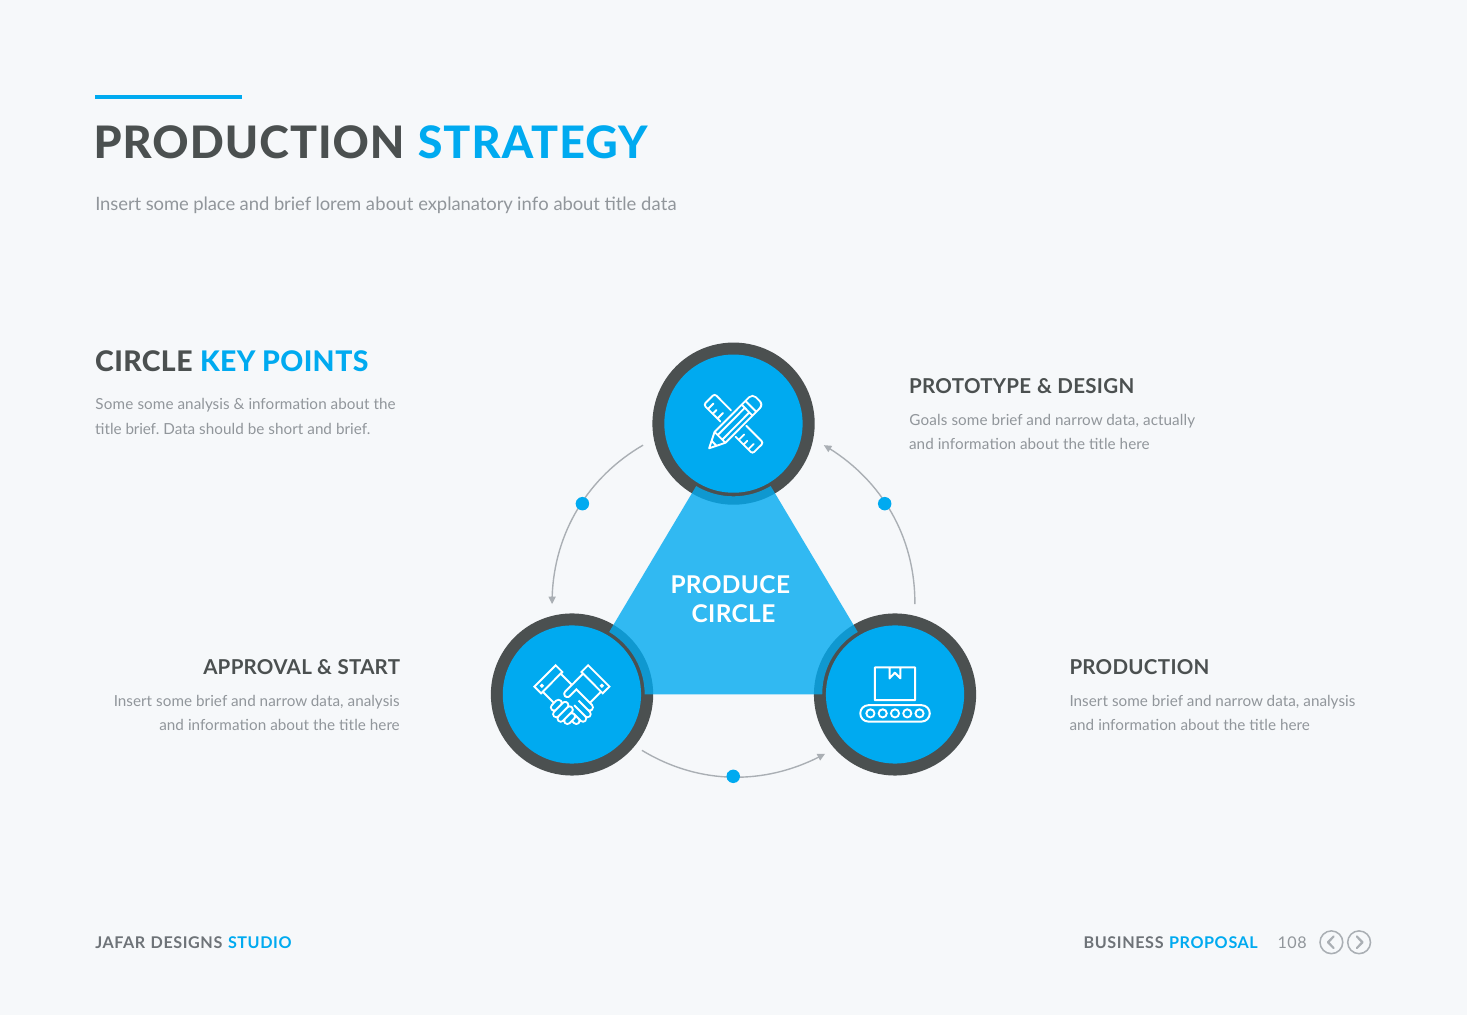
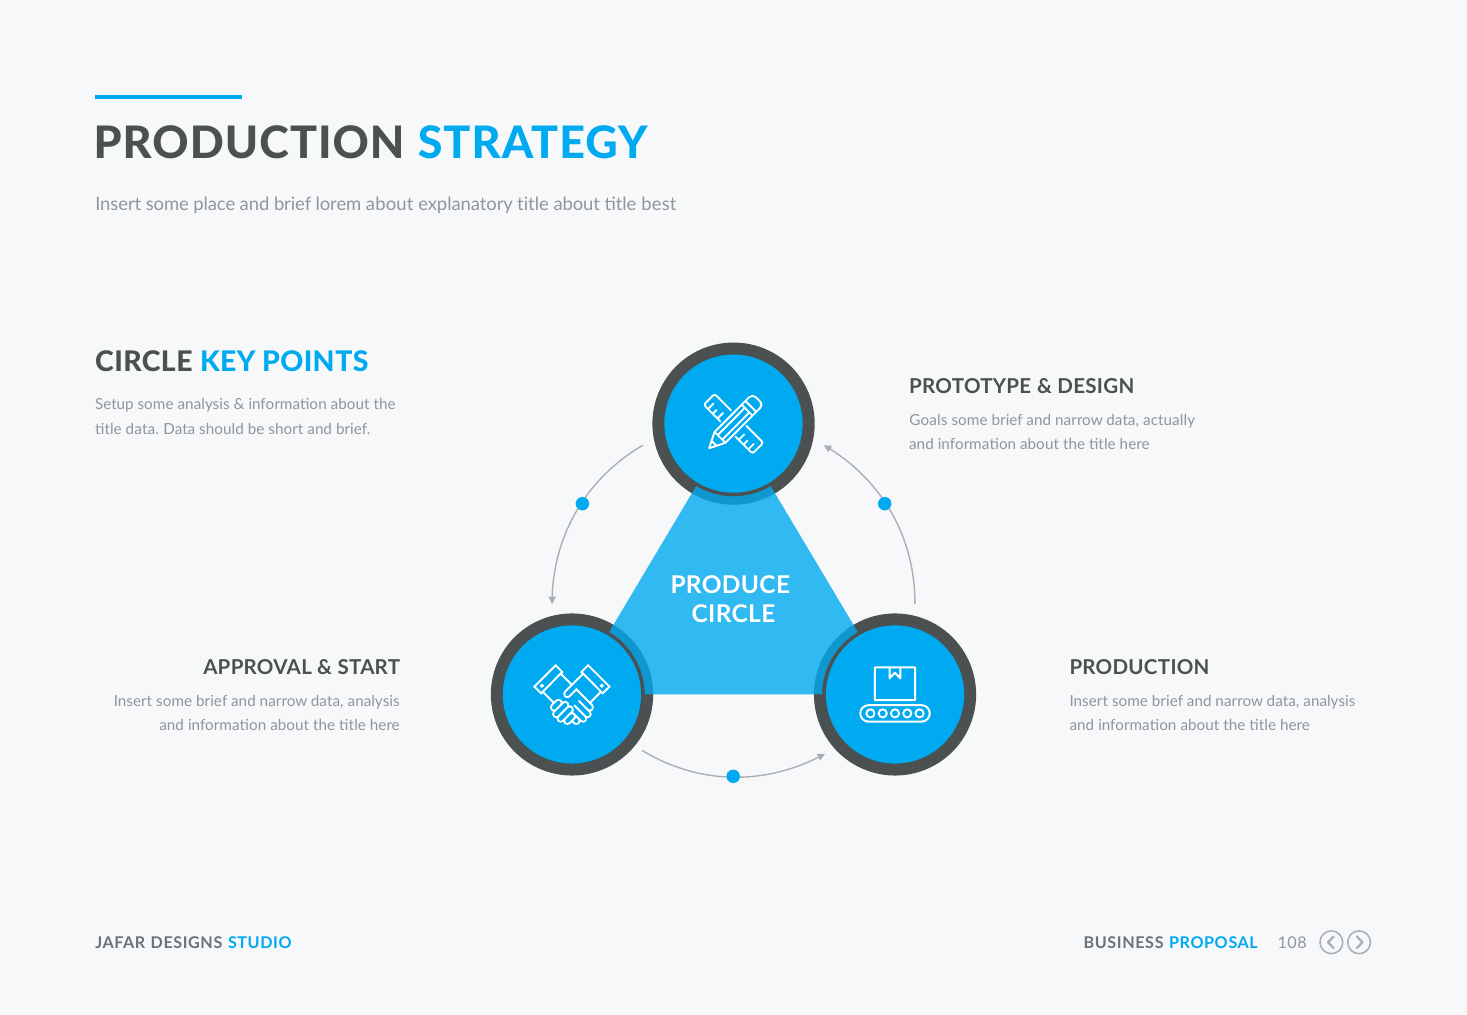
explanatory info: info -> title
title data: data -> best
Some at (114, 404): Some -> Setup
title brief: brief -> data
